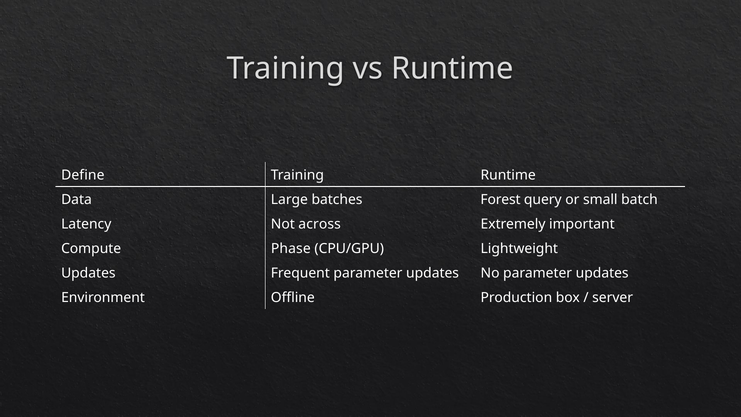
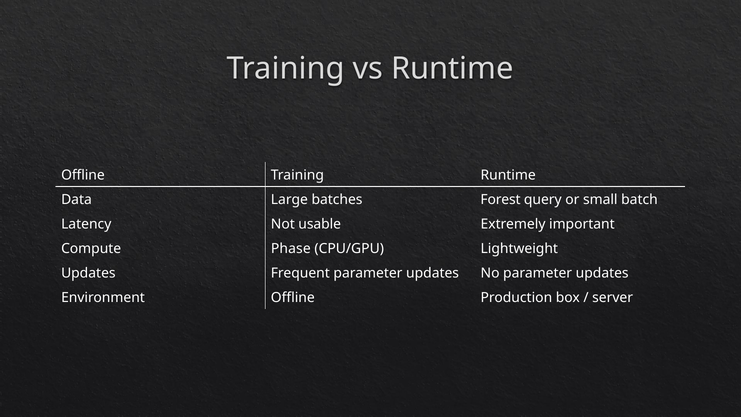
Define at (83, 175): Define -> Offline
across: across -> usable
